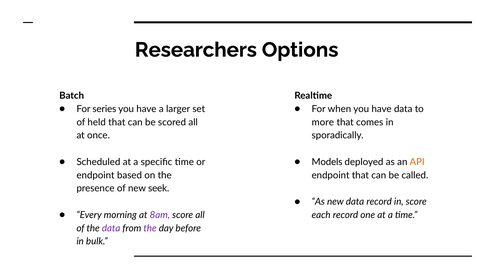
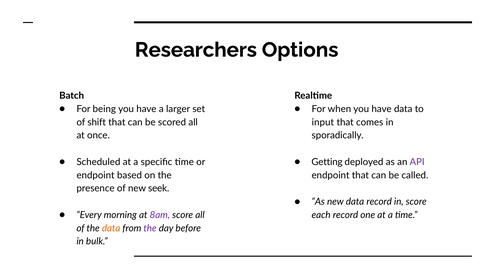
series: series -> being
held: held -> shift
more: more -> input
Models: Models -> Getting
API colour: orange -> purple
data at (111, 229) colour: purple -> orange
